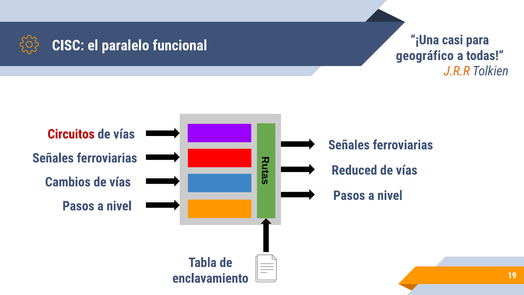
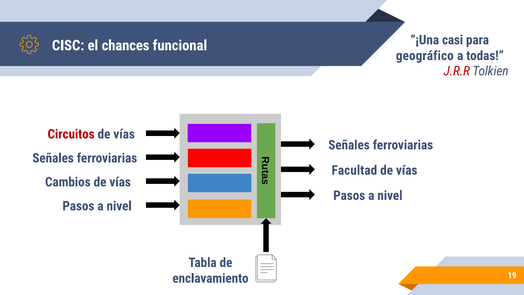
paralelo: paralelo -> chances
J.R.R colour: orange -> red
Reduced: Reduced -> Facultad
